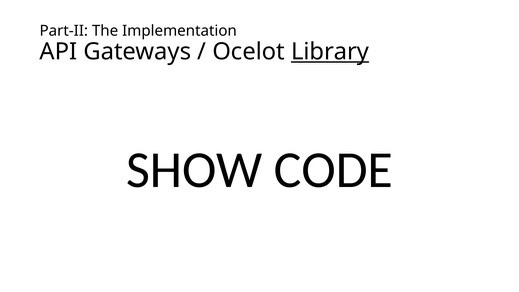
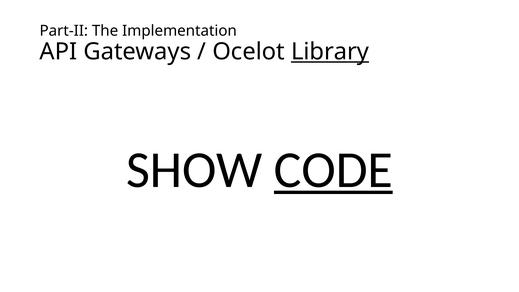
CODE underline: none -> present
